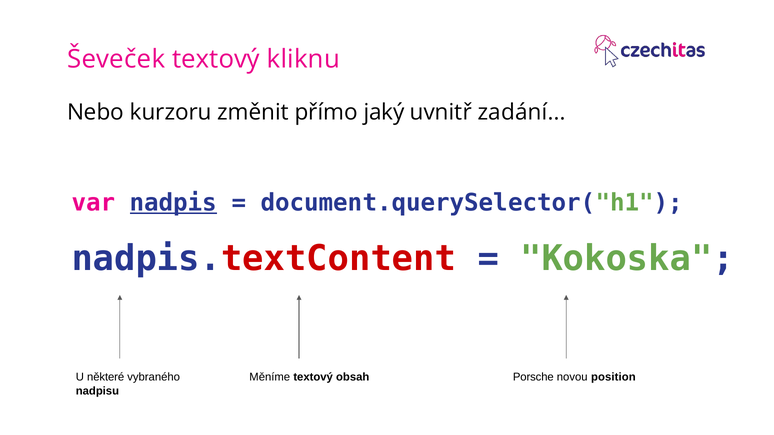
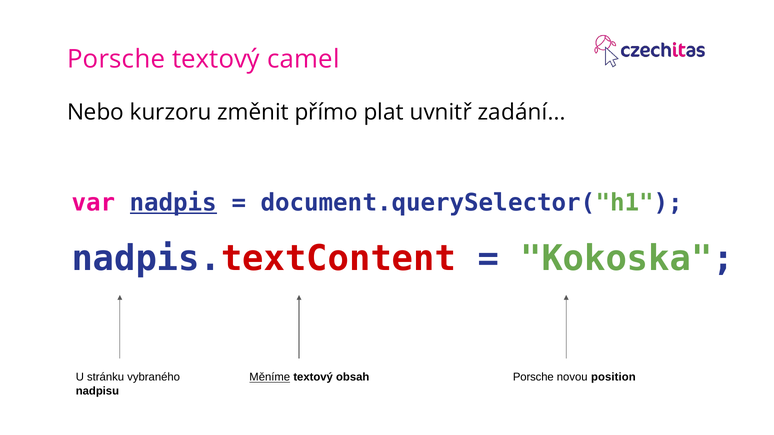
Ševeček at (116, 59): Ševeček -> Porsche
kliknu: kliknu -> camel
jaký: jaký -> plat
některé: některé -> stránku
Měníme underline: none -> present
